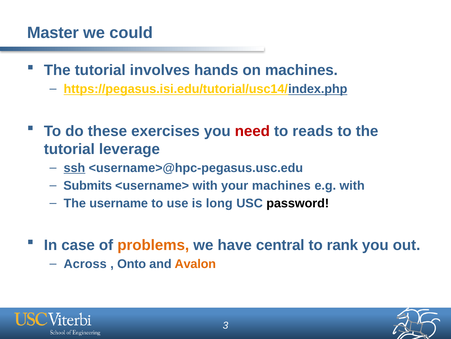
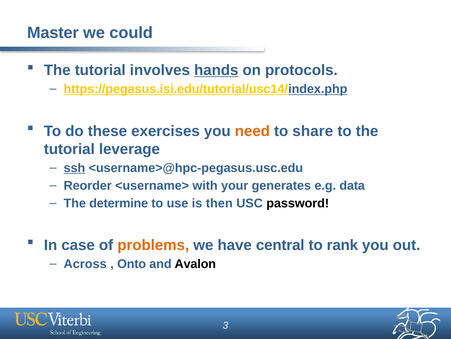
hands underline: none -> present
on machines: machines -> protocols
need colour: red -> orange
reads: reads -> share
Submits: Submits -> Reorder
your machines: machines -> generates
e.g with: with -> data
username: username -> determine
long: long -> then
Avalon colour: orange -> black
